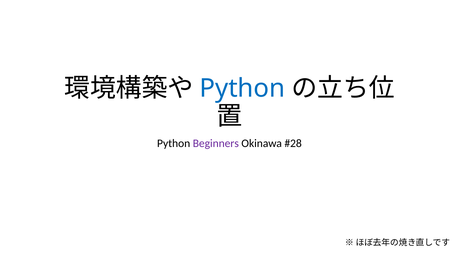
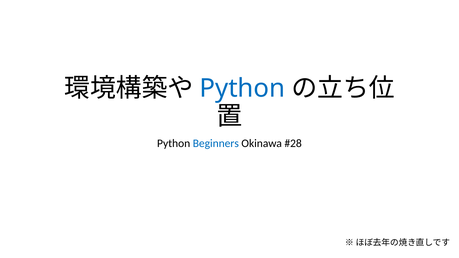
Beginners colour: purple -> blue
